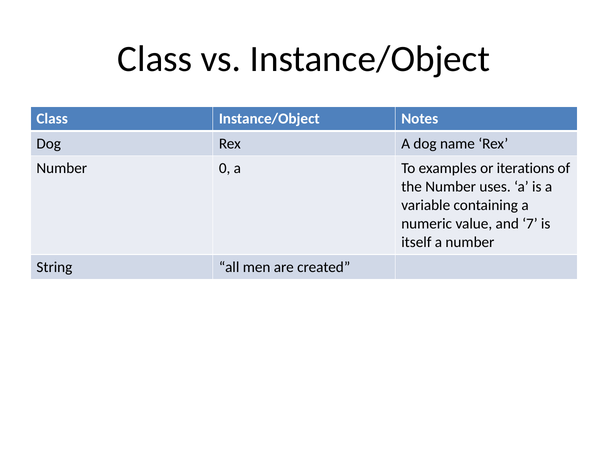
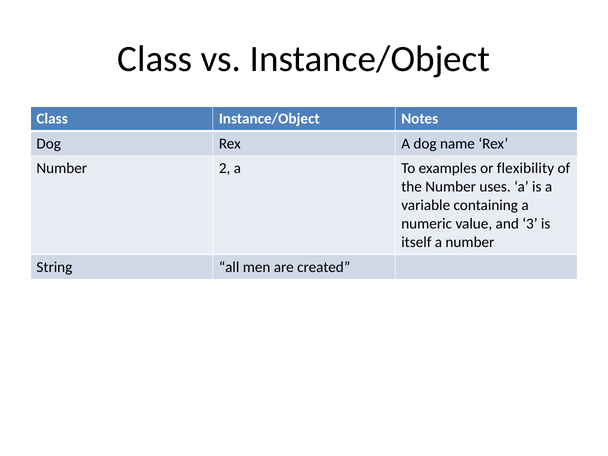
0: 0 -> 2
iterations: iterations -> flexibility
7: 7 -> 3
